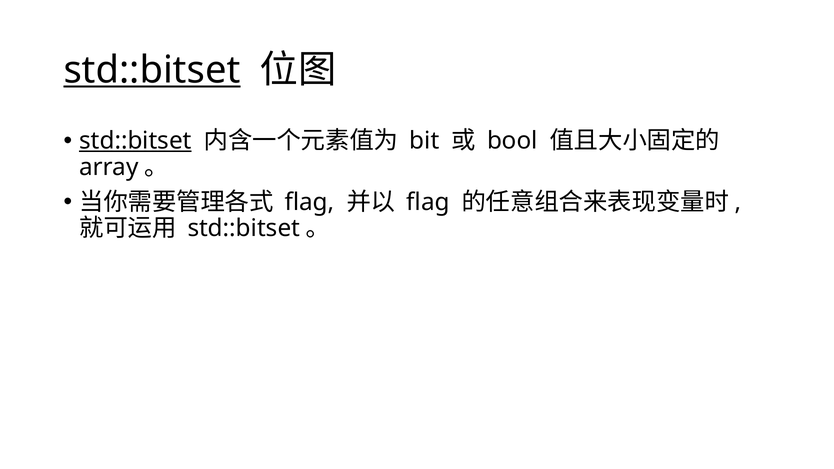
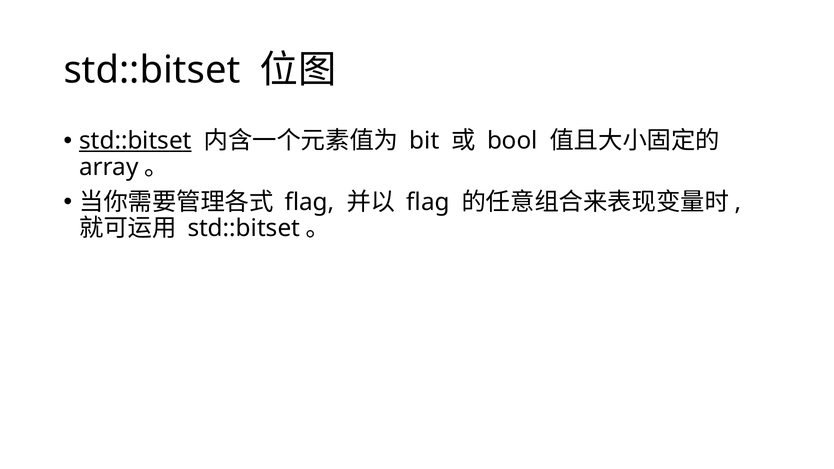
std::bitset at (152, 70) underline: present -> none
